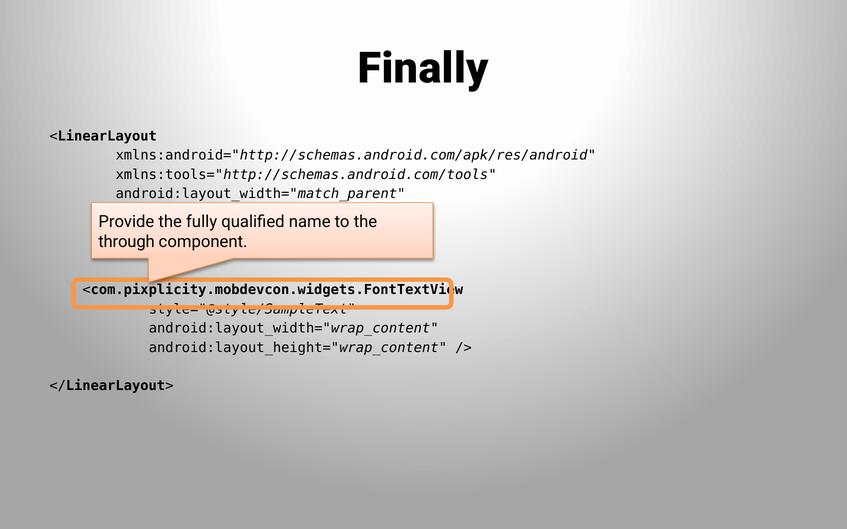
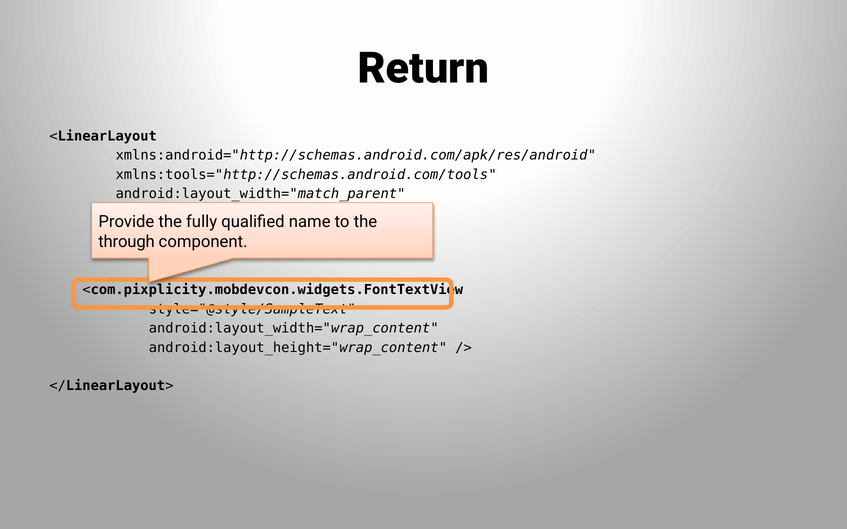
Finally: Finally -> Return
